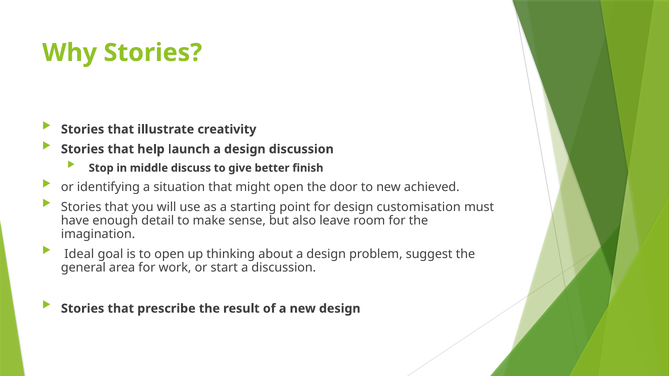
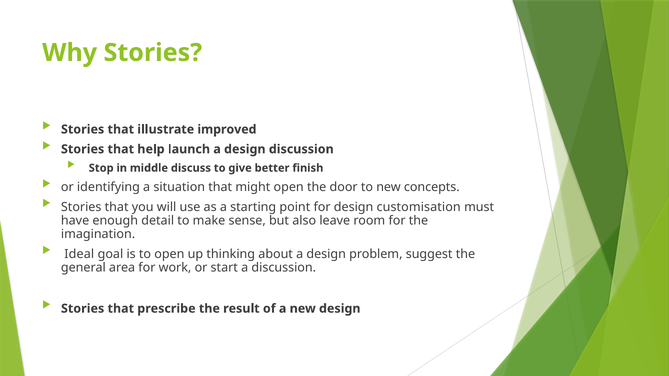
creativity: creativity -> improved
achieved: achieved -> concepts
